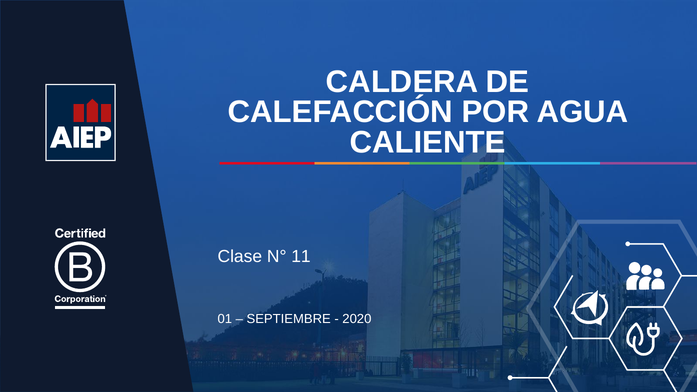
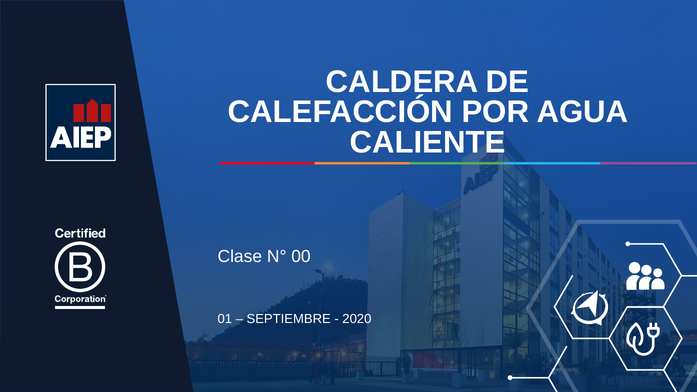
11: 11 -> 00
